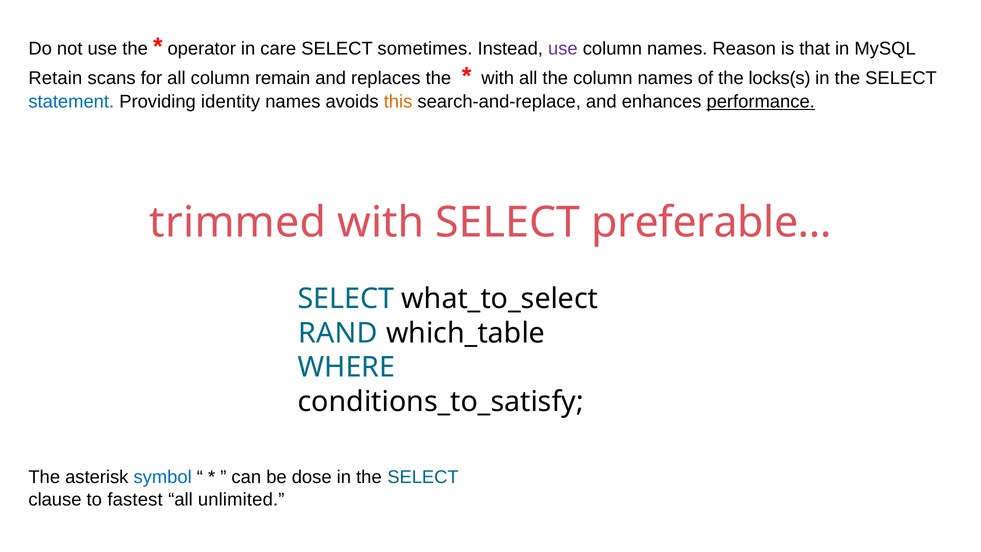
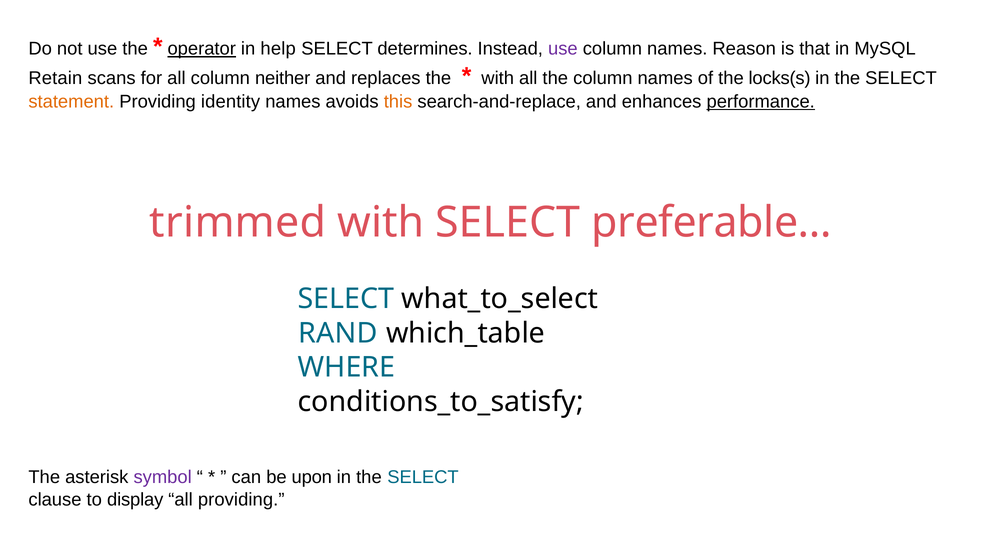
operator underline: none -> present
care: care -> help
sometimes: sometimes -> determines
remain: remain -> neither
statement colour: blue -> orange
symbol colour: blue -> purple
dose: dose -> upon
fastest: fastest -> display
all unlimited: unlimited -> providing
